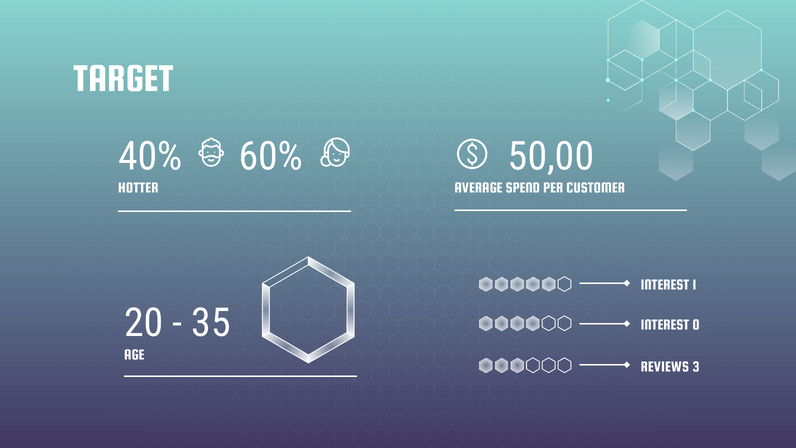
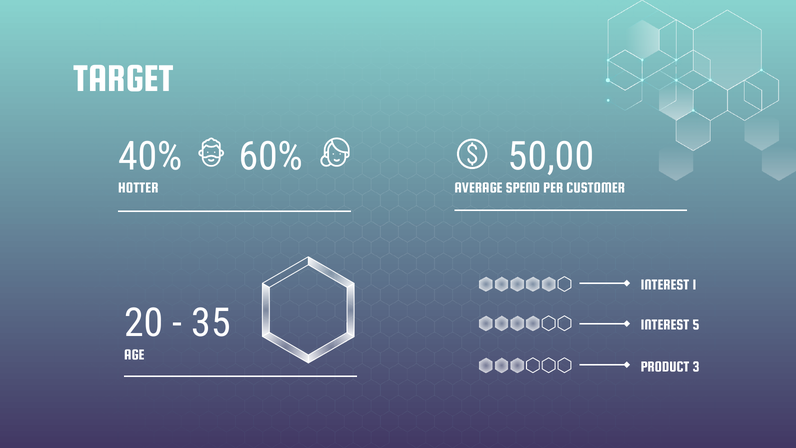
0: 0 -> 5
REVIEWS: REVIEWS -> PRODUCT
